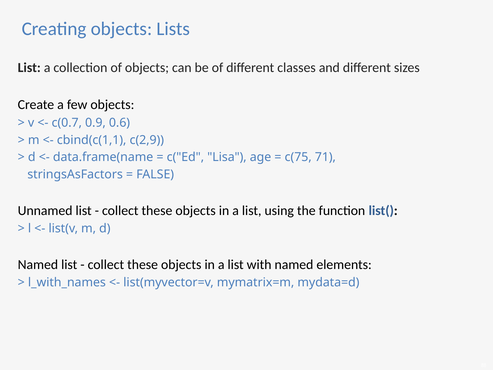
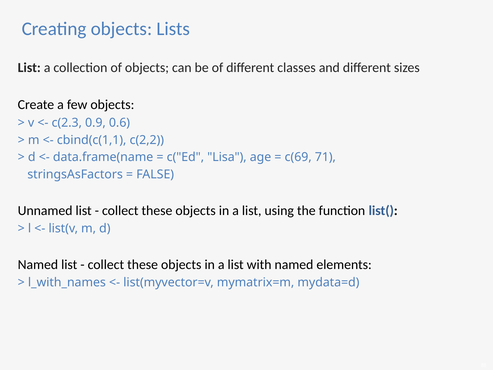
c(0.7: c(0.7 -> c(2.3
c(2,9: c(2,9 -> c(2,2
c(75: c(75 -> c(69
